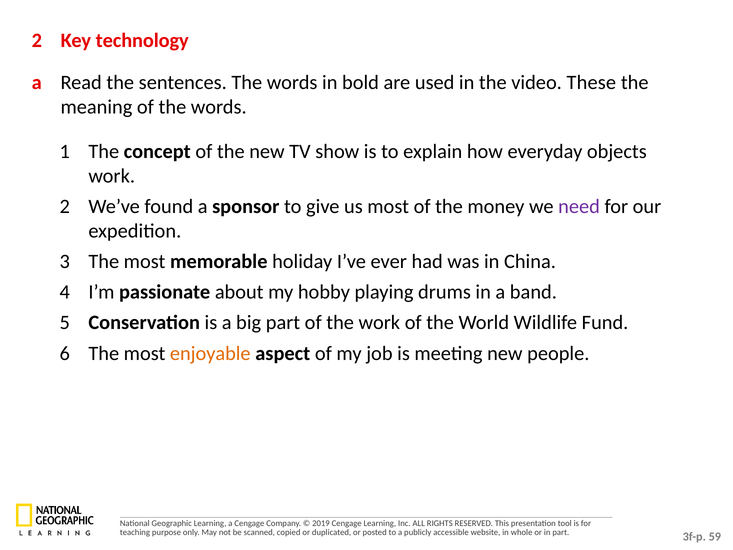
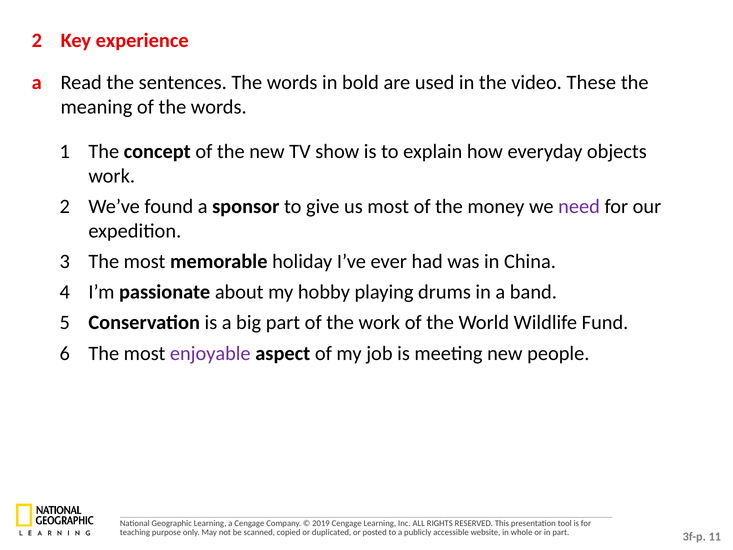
technology: technology -> experience
enjoyable colour: orange -> purple
59: 59 -> 11
